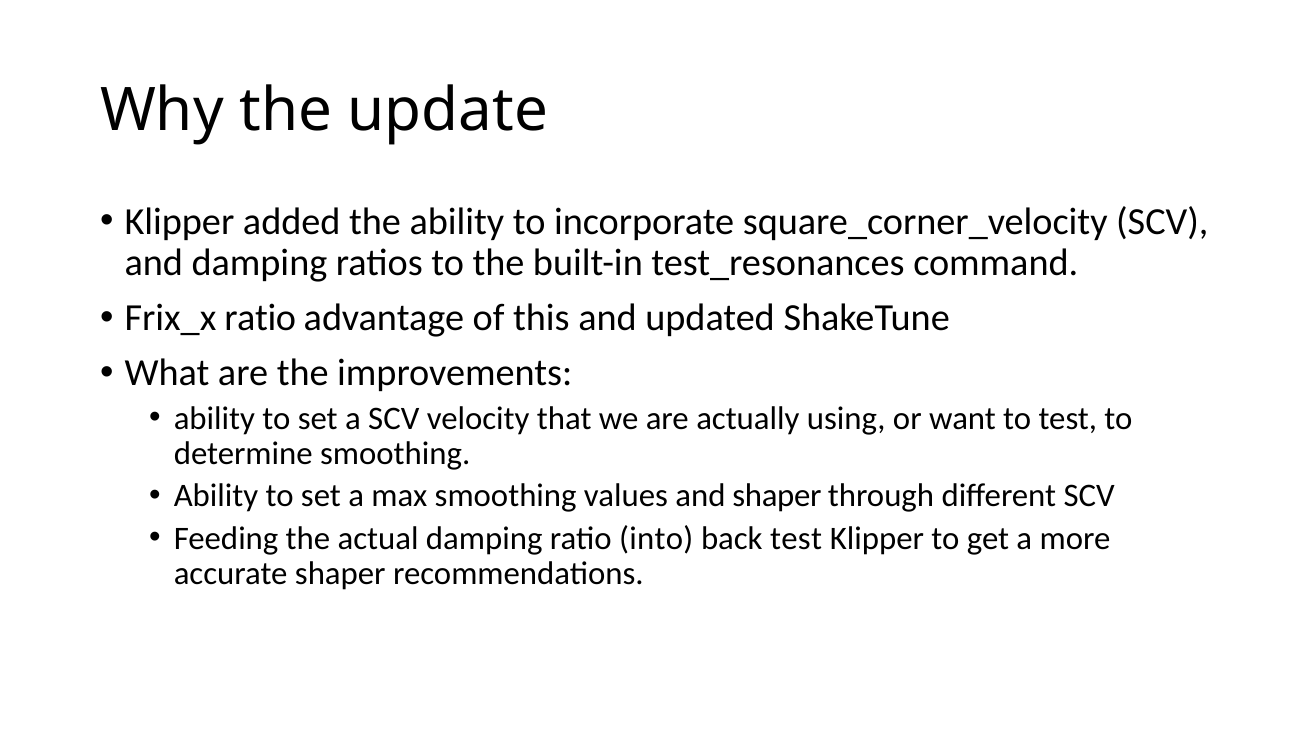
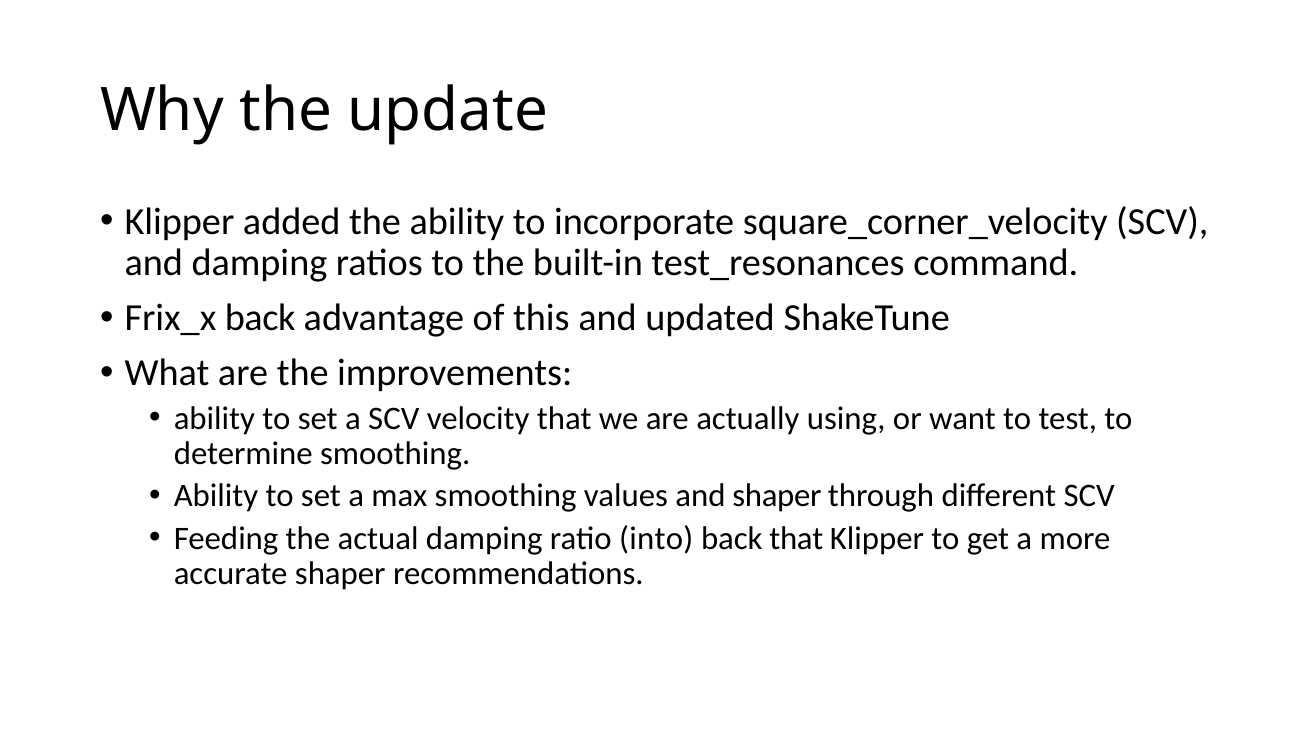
Frix_x ratio: ratio -> back
back test: test -> that
